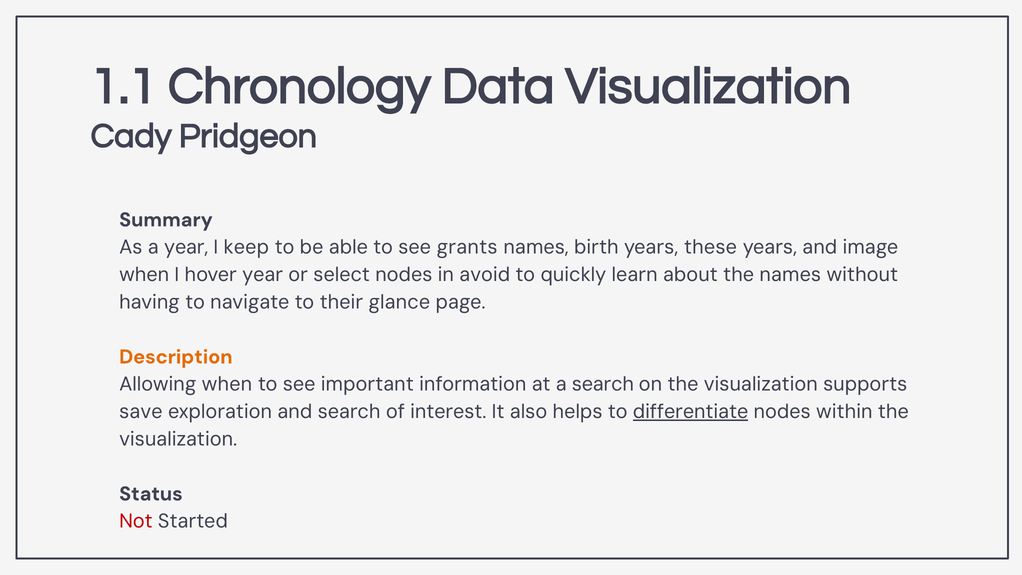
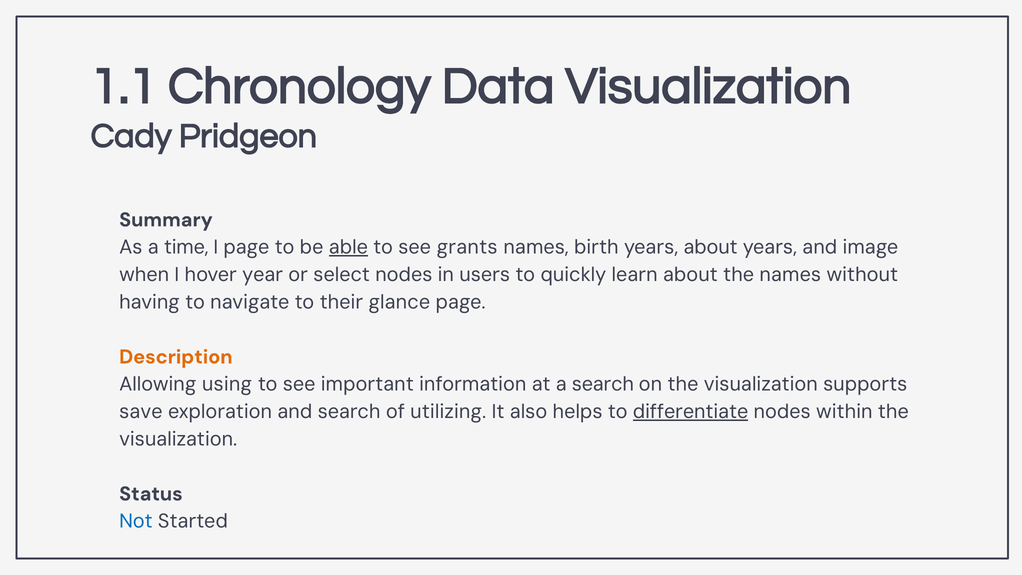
a year: year -> time
I keep: keep -> page
able underline: none -> present
years these: these -> about
avoid: avoid -> users
Allowing when: when -> using
interest: interest -> utilizing
Not colour: red -> blue
